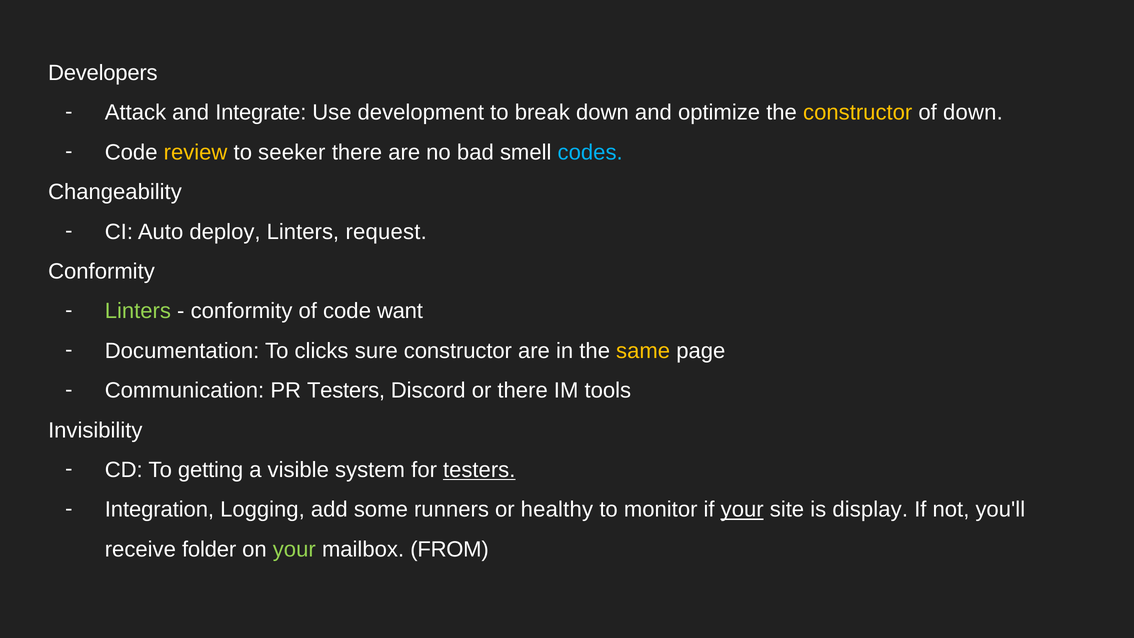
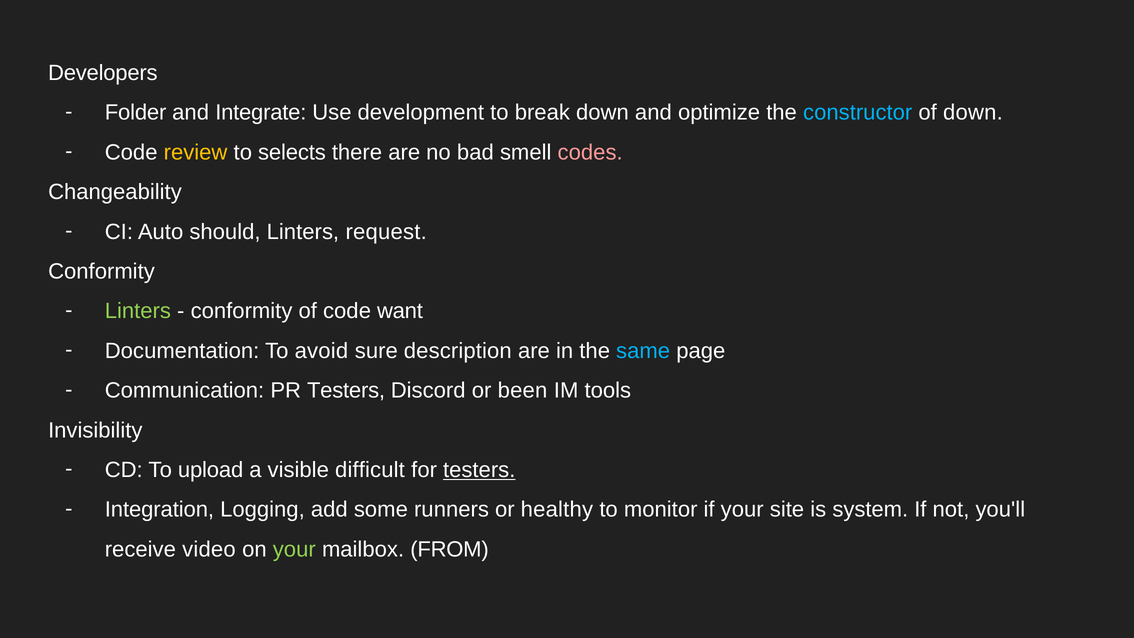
Attack: Attack -> Folder
constructor at (858, 113) colour: yellow -> light blue
seeker: seeker -> selects
codes colour: light blue -> pink
deploy: deploy -> should
clicks: clicks -> avoid
sure constructor: constructor -> description
same colour: yellow -> light blue
or there: there -> been
getting: getting -> upload
system: system -> difficult
your at (742, 510) underline: present -> none
display: display -> system
folder: folder -> video
